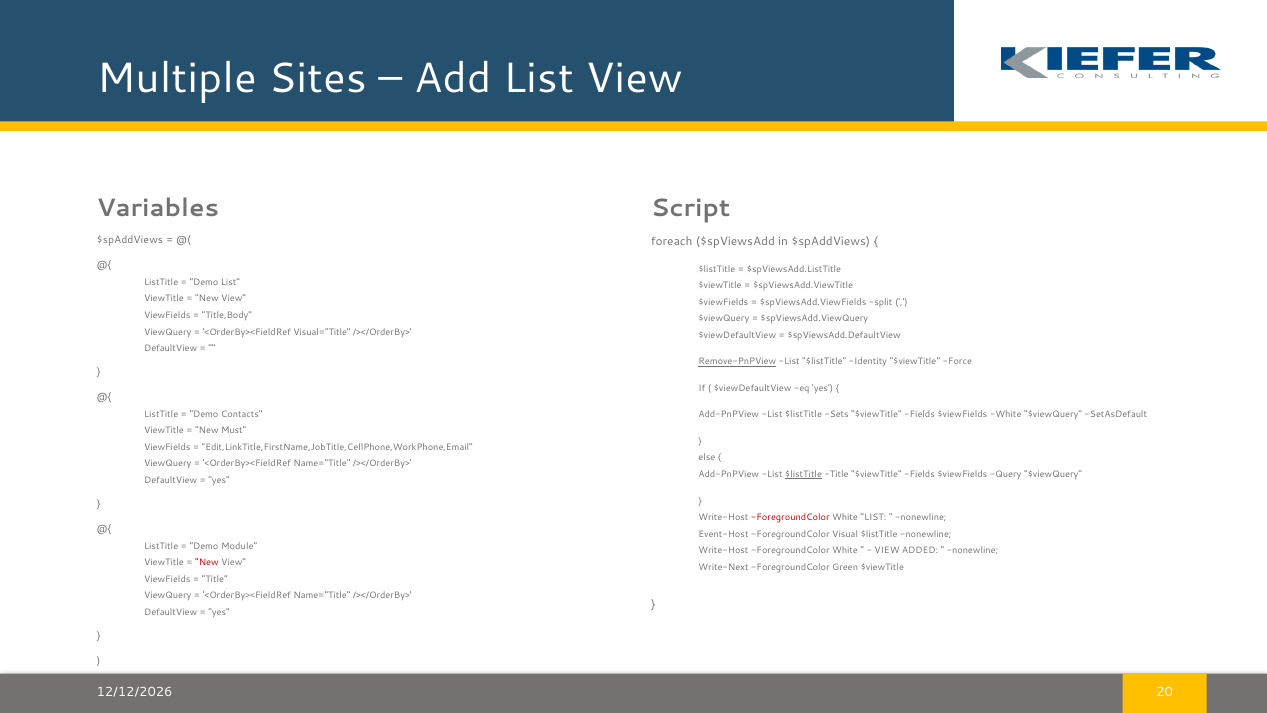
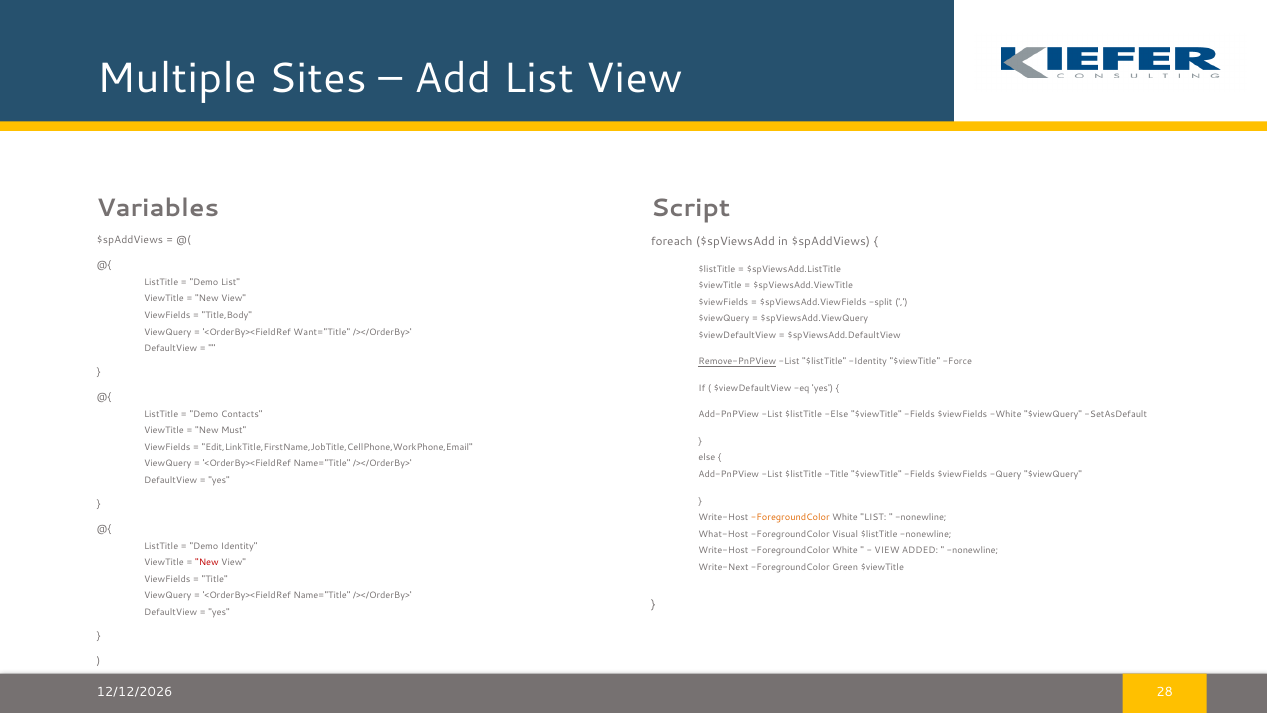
Visual="Title: Visual="Title -> Want="Title
$listTitle Sets: Sets -> Else
$listTitle at (803, 474) underline: present -> none
ForegroundColor at (790, 517) colour: red -> orange
Event-Host: Event-Host -> What-Host
Demo Module: Module -> Identity
20: 20 -> 28
